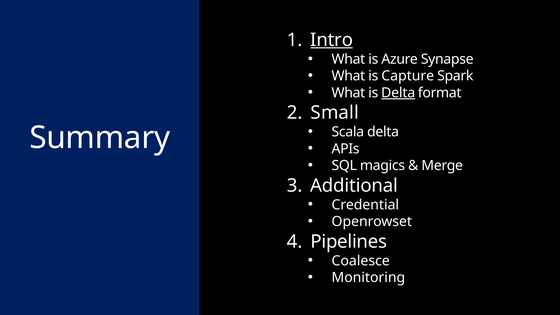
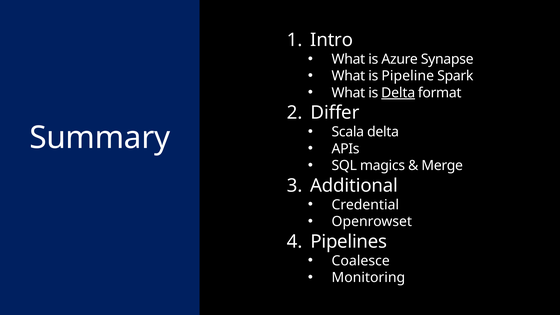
Intro underline: present -> none
Capture: Capture -> Pipeline
Small: Small -> Differ
